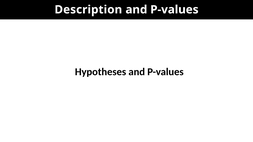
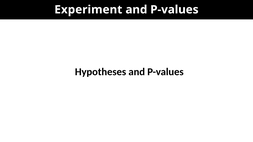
Description: Description -> Experiment
